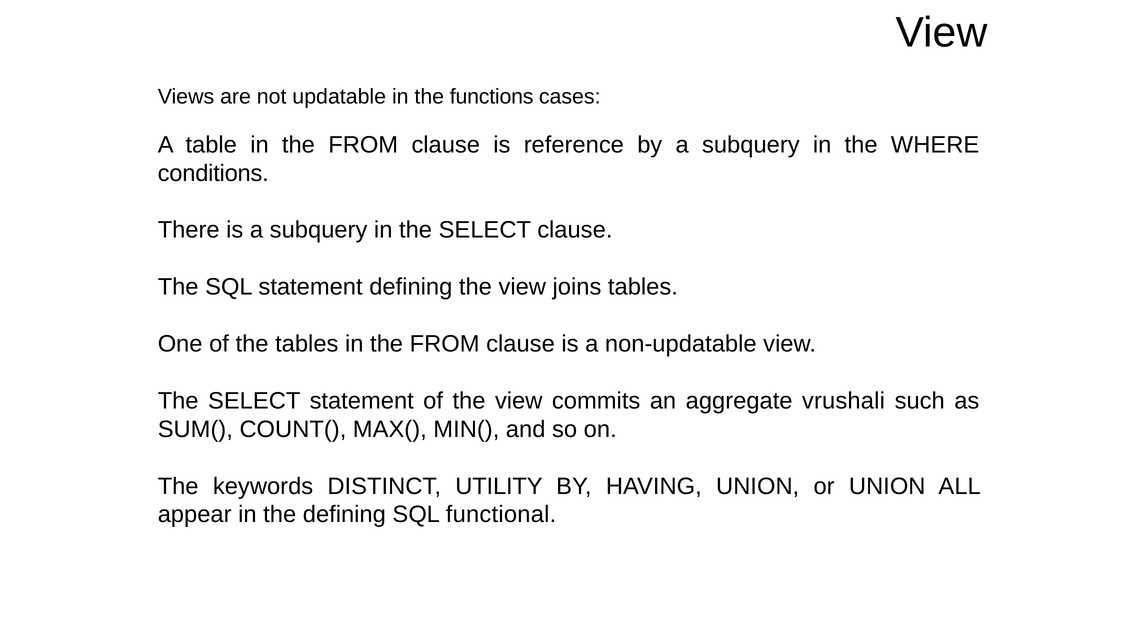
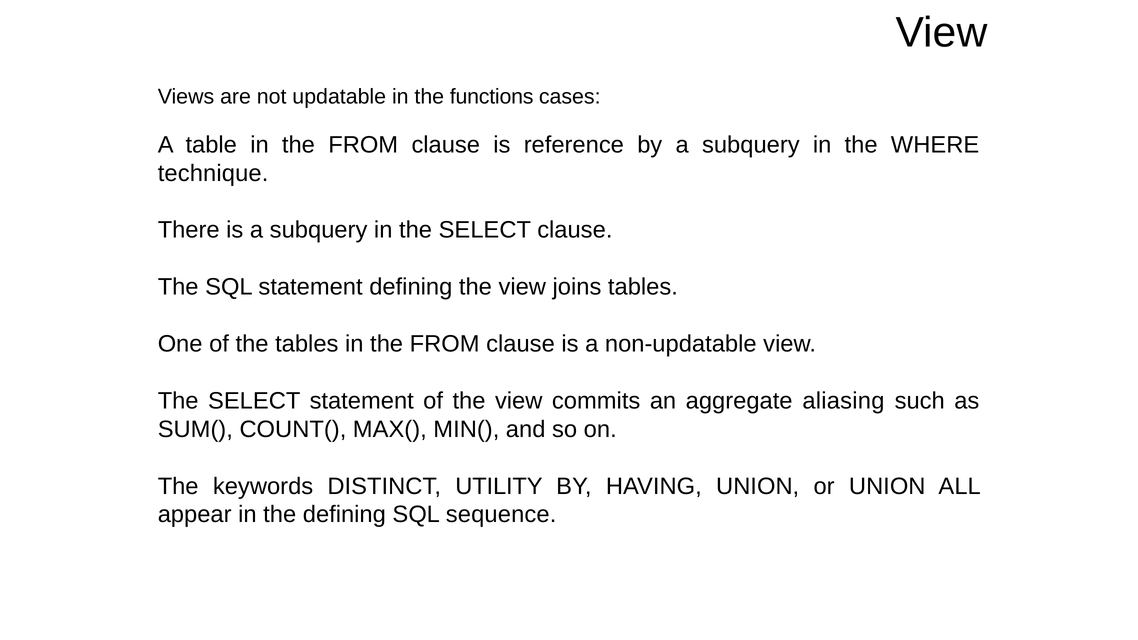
conditions: conditions -> technique
vrushali: vrushali -> aliasing
functional: functional -> sequence
